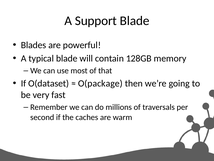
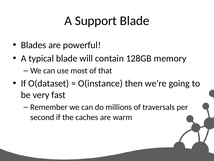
O(package: O(package -> O(instance
